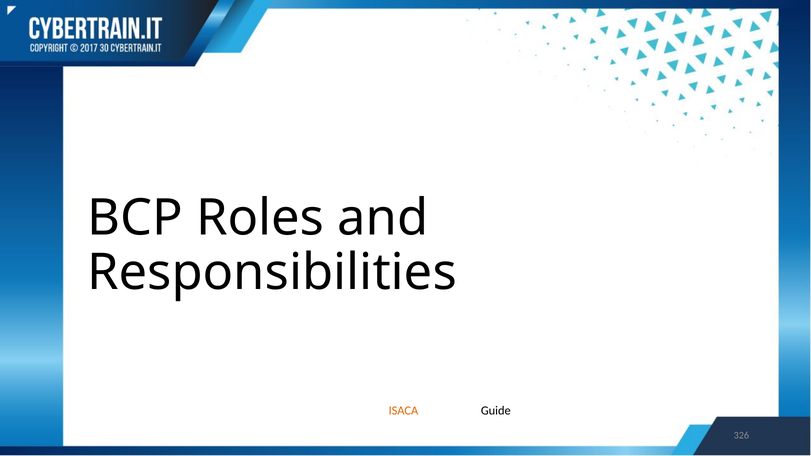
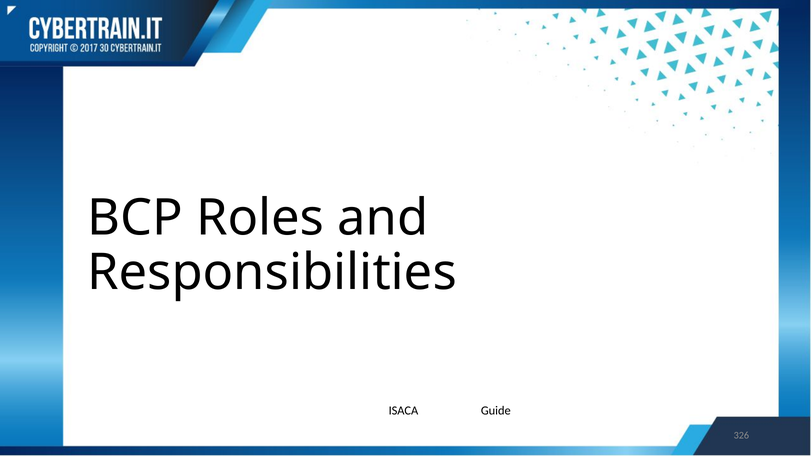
ISACA colour: orange -> black
